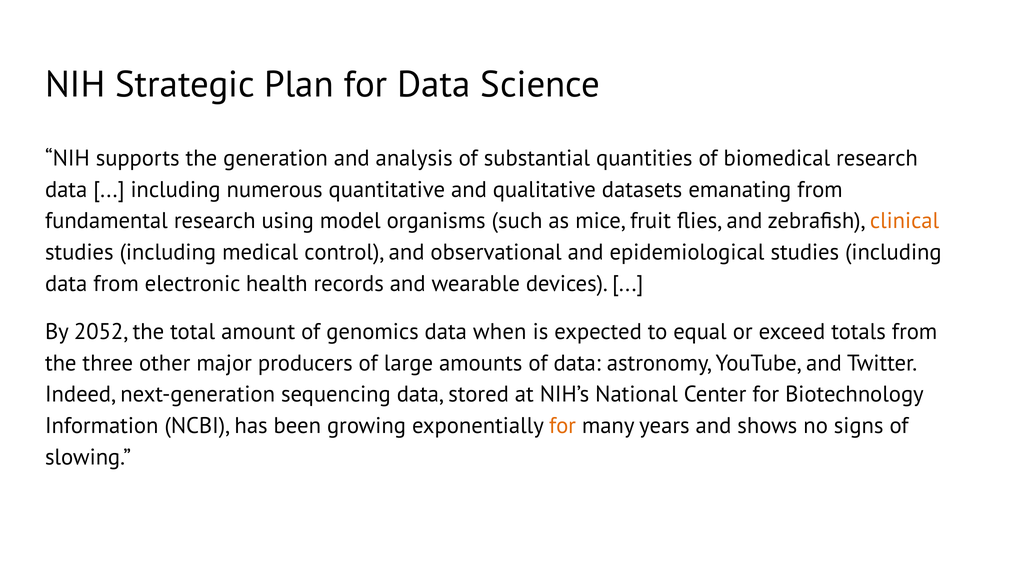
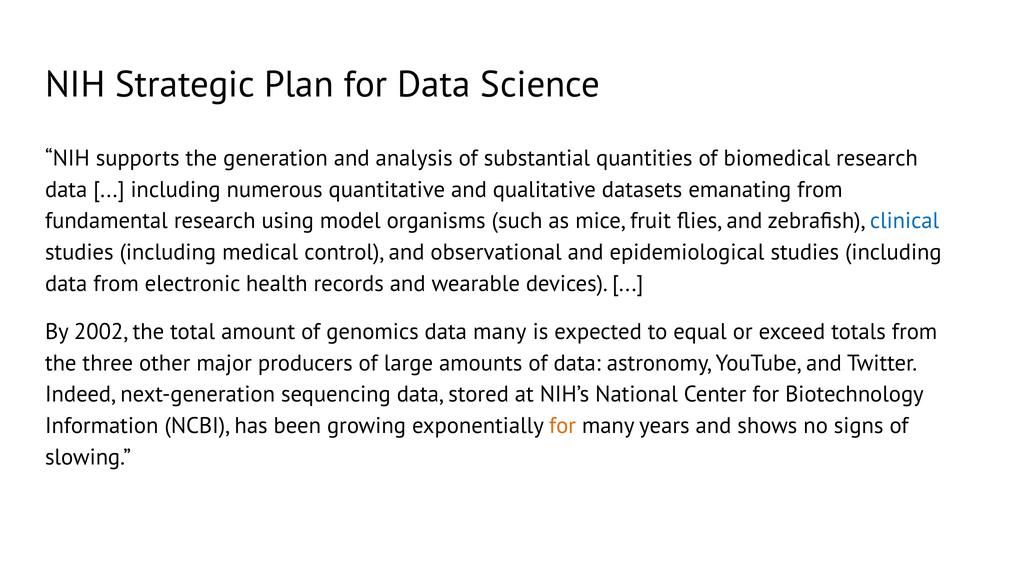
clinical colour: orange -> blue
2052: 2052 -> 2002
data when: when -> many
